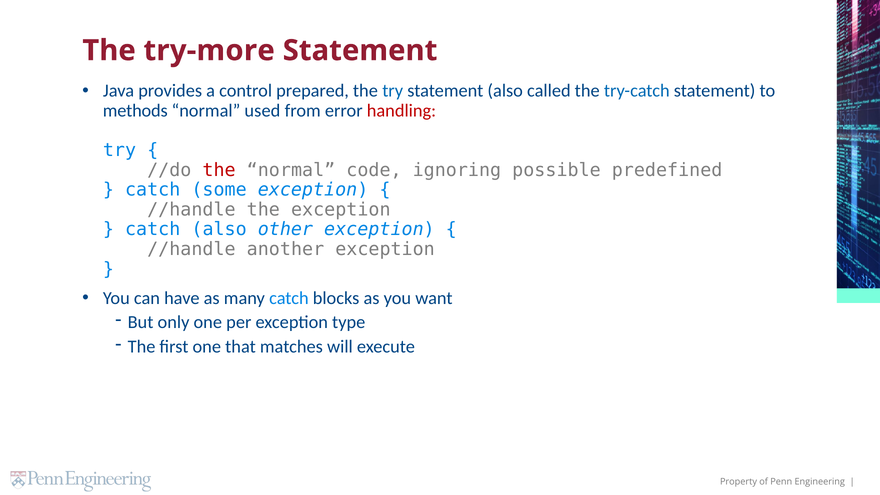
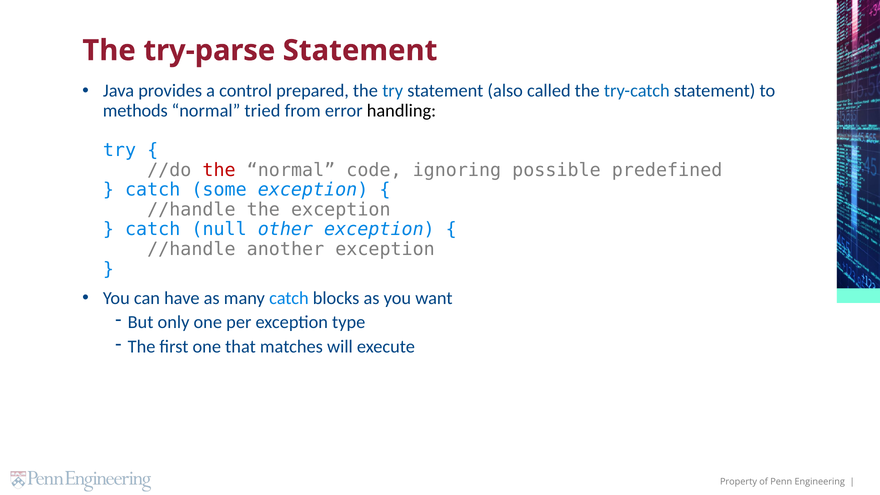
try-more: try-more -> try-parse
used: used -> tried
handling colour: red -> black
catch also: also -> null
